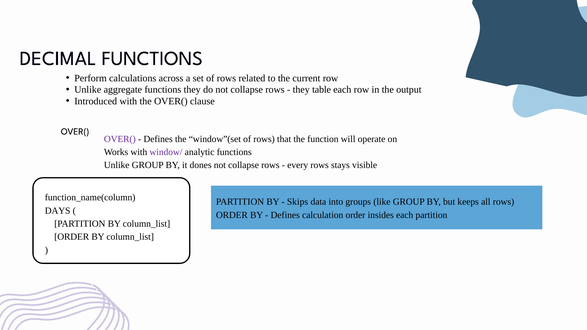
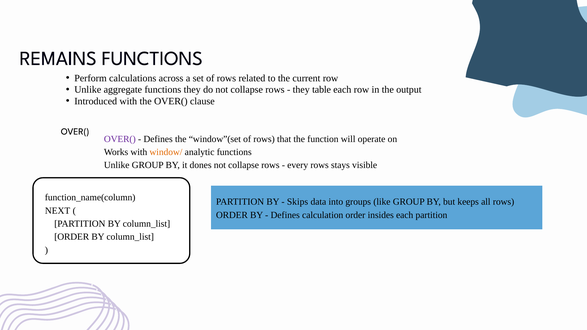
DECIMAL: DECIMAL -> REMAINS
window/ colour: purple -> orange
DAYS: DAYS -> NEXT
